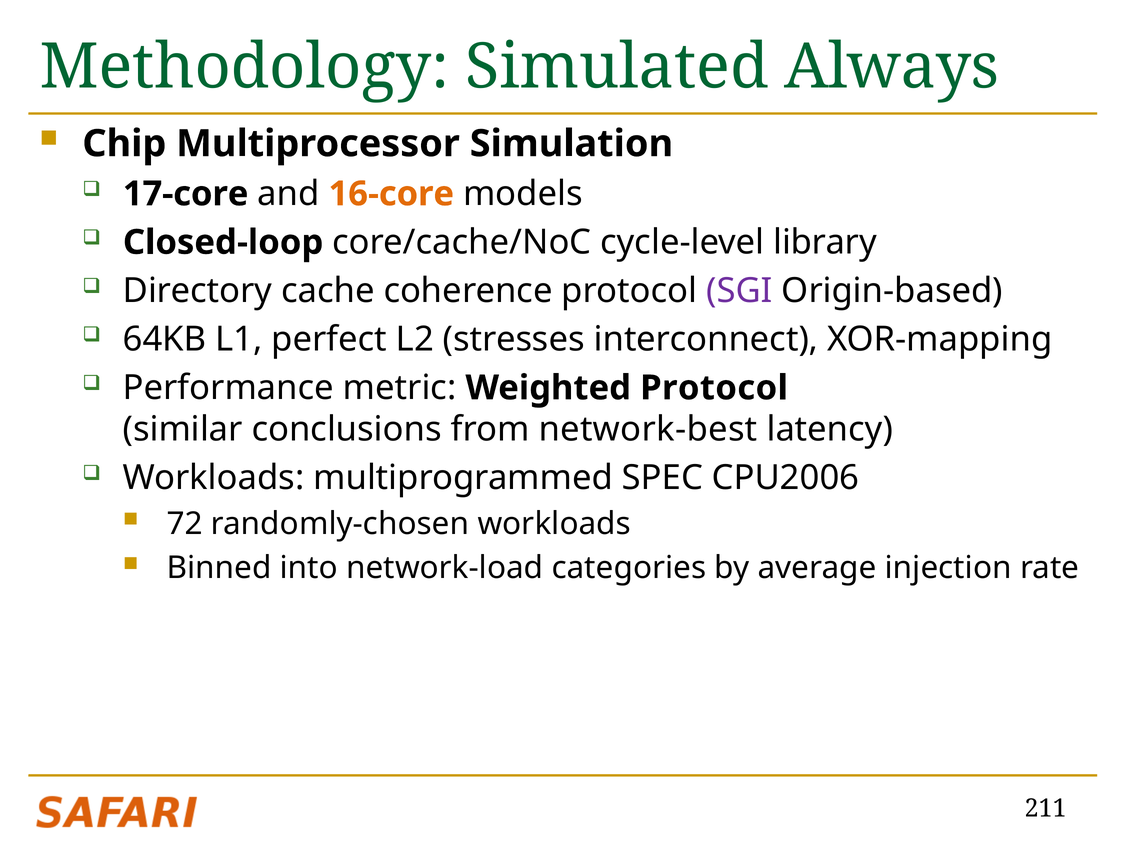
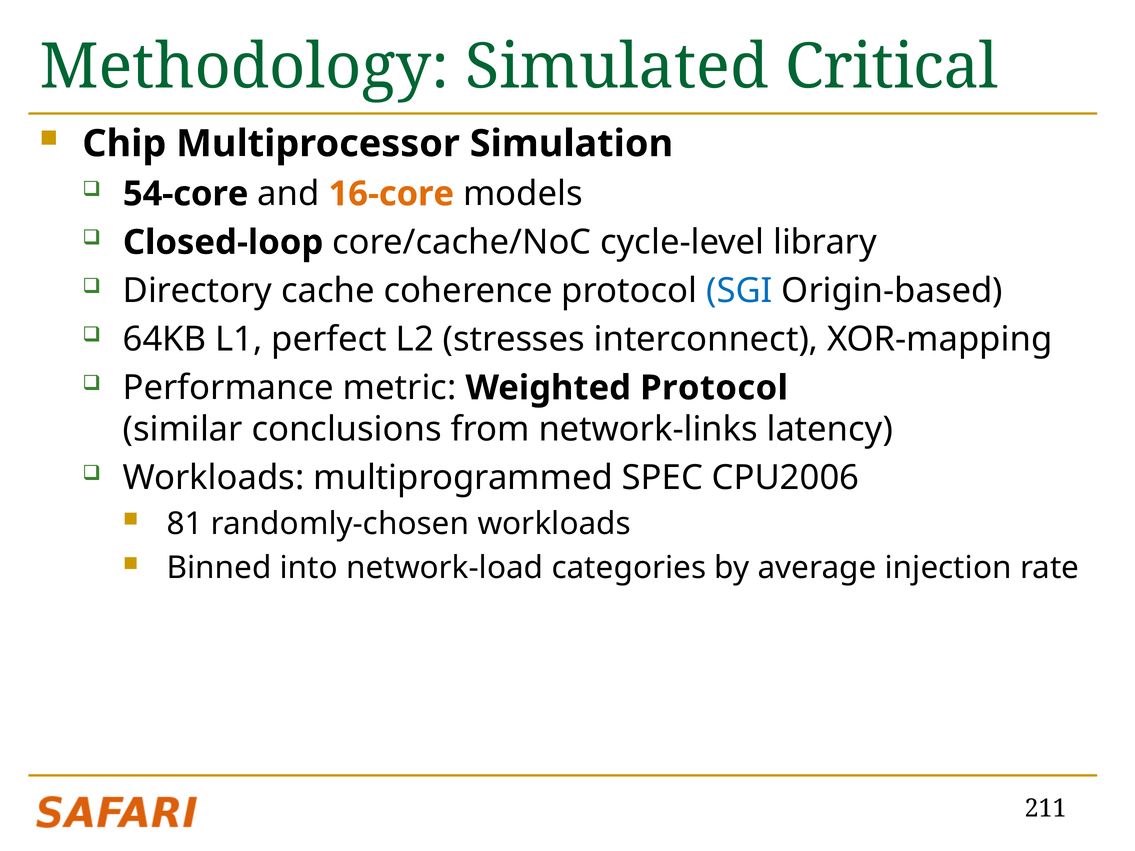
Always: Always -> Critical
17-core: 17-core -> 54-core
SGI colour: purple -> blue
network-best: network-best -> network-links
72: 72 -> 81
